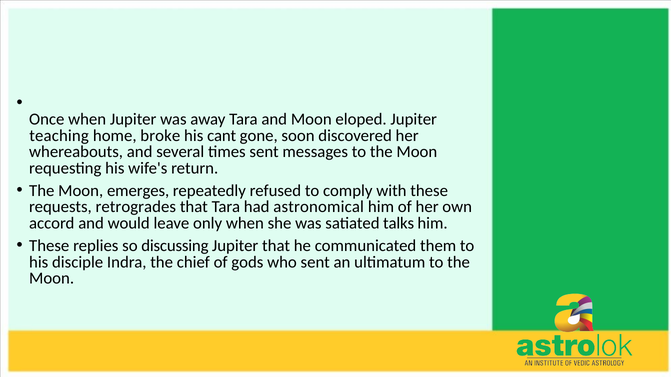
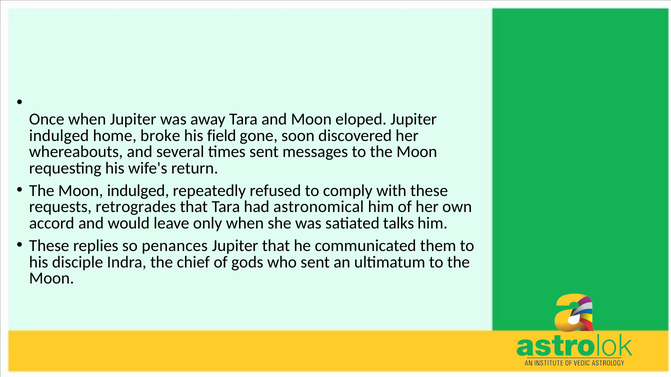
teaching at (59, 136): teaching -> indulged
cant: cant -> field
Moon emerges: emerges -> indulged
discussing: discussing -> penances
